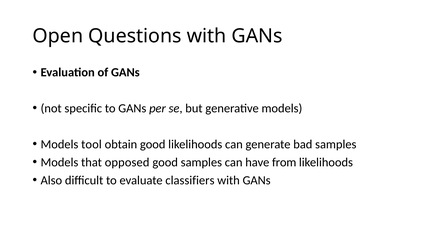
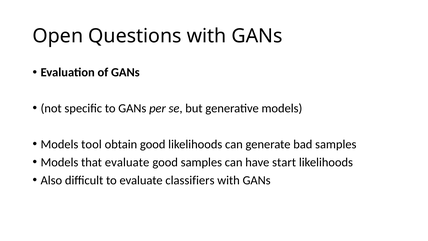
that opposed: opposed -> evaluate
from: from -> start
